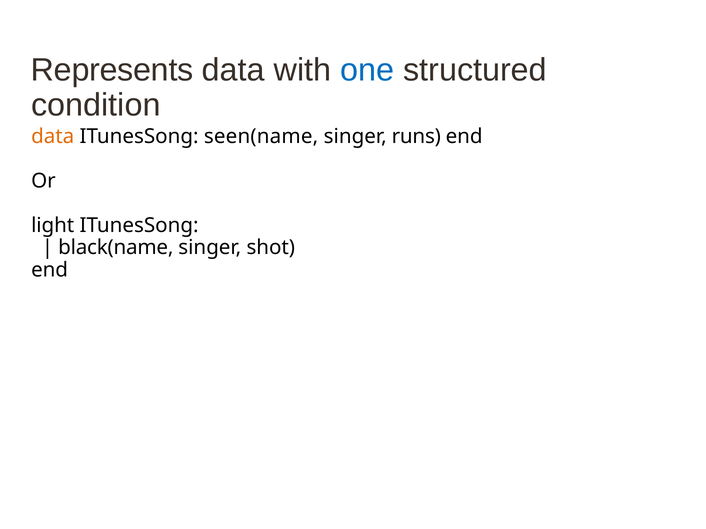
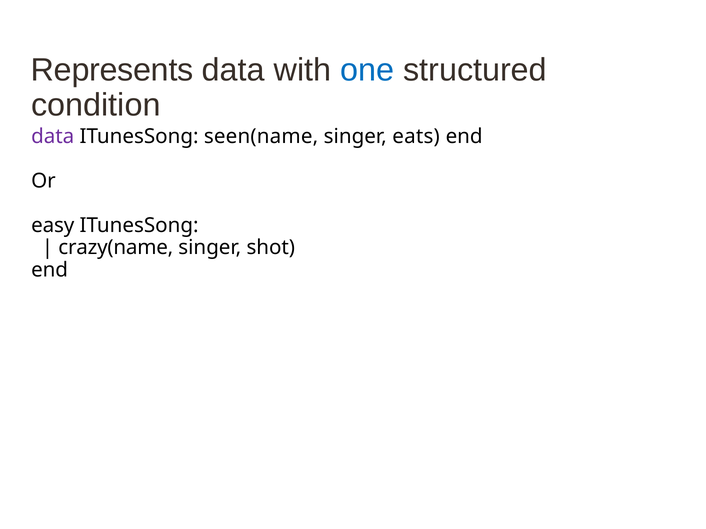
data at (53, 137) colour: orange -> purple
runs: runs -> eats
light: light -> easy
black(name: black(name -> crazy(name
